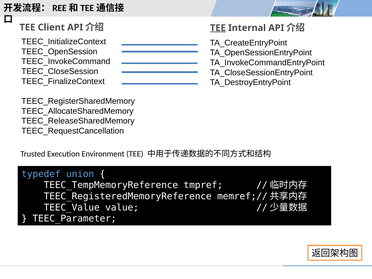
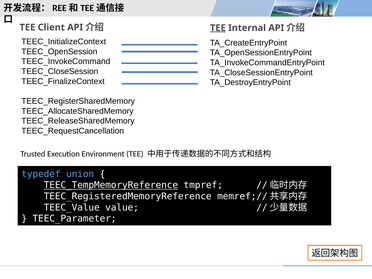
TEEC_TempMemoryReference underline: none -> present
